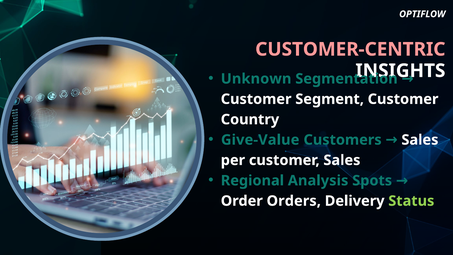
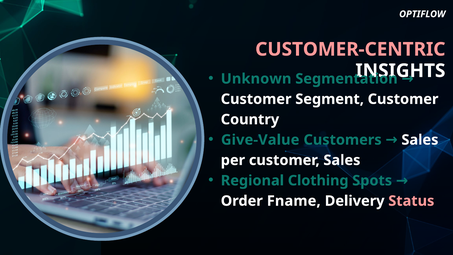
Analysis: Analysis -> Clothing
Orders: Orders -> Fname
Status colour: light green -> pink
